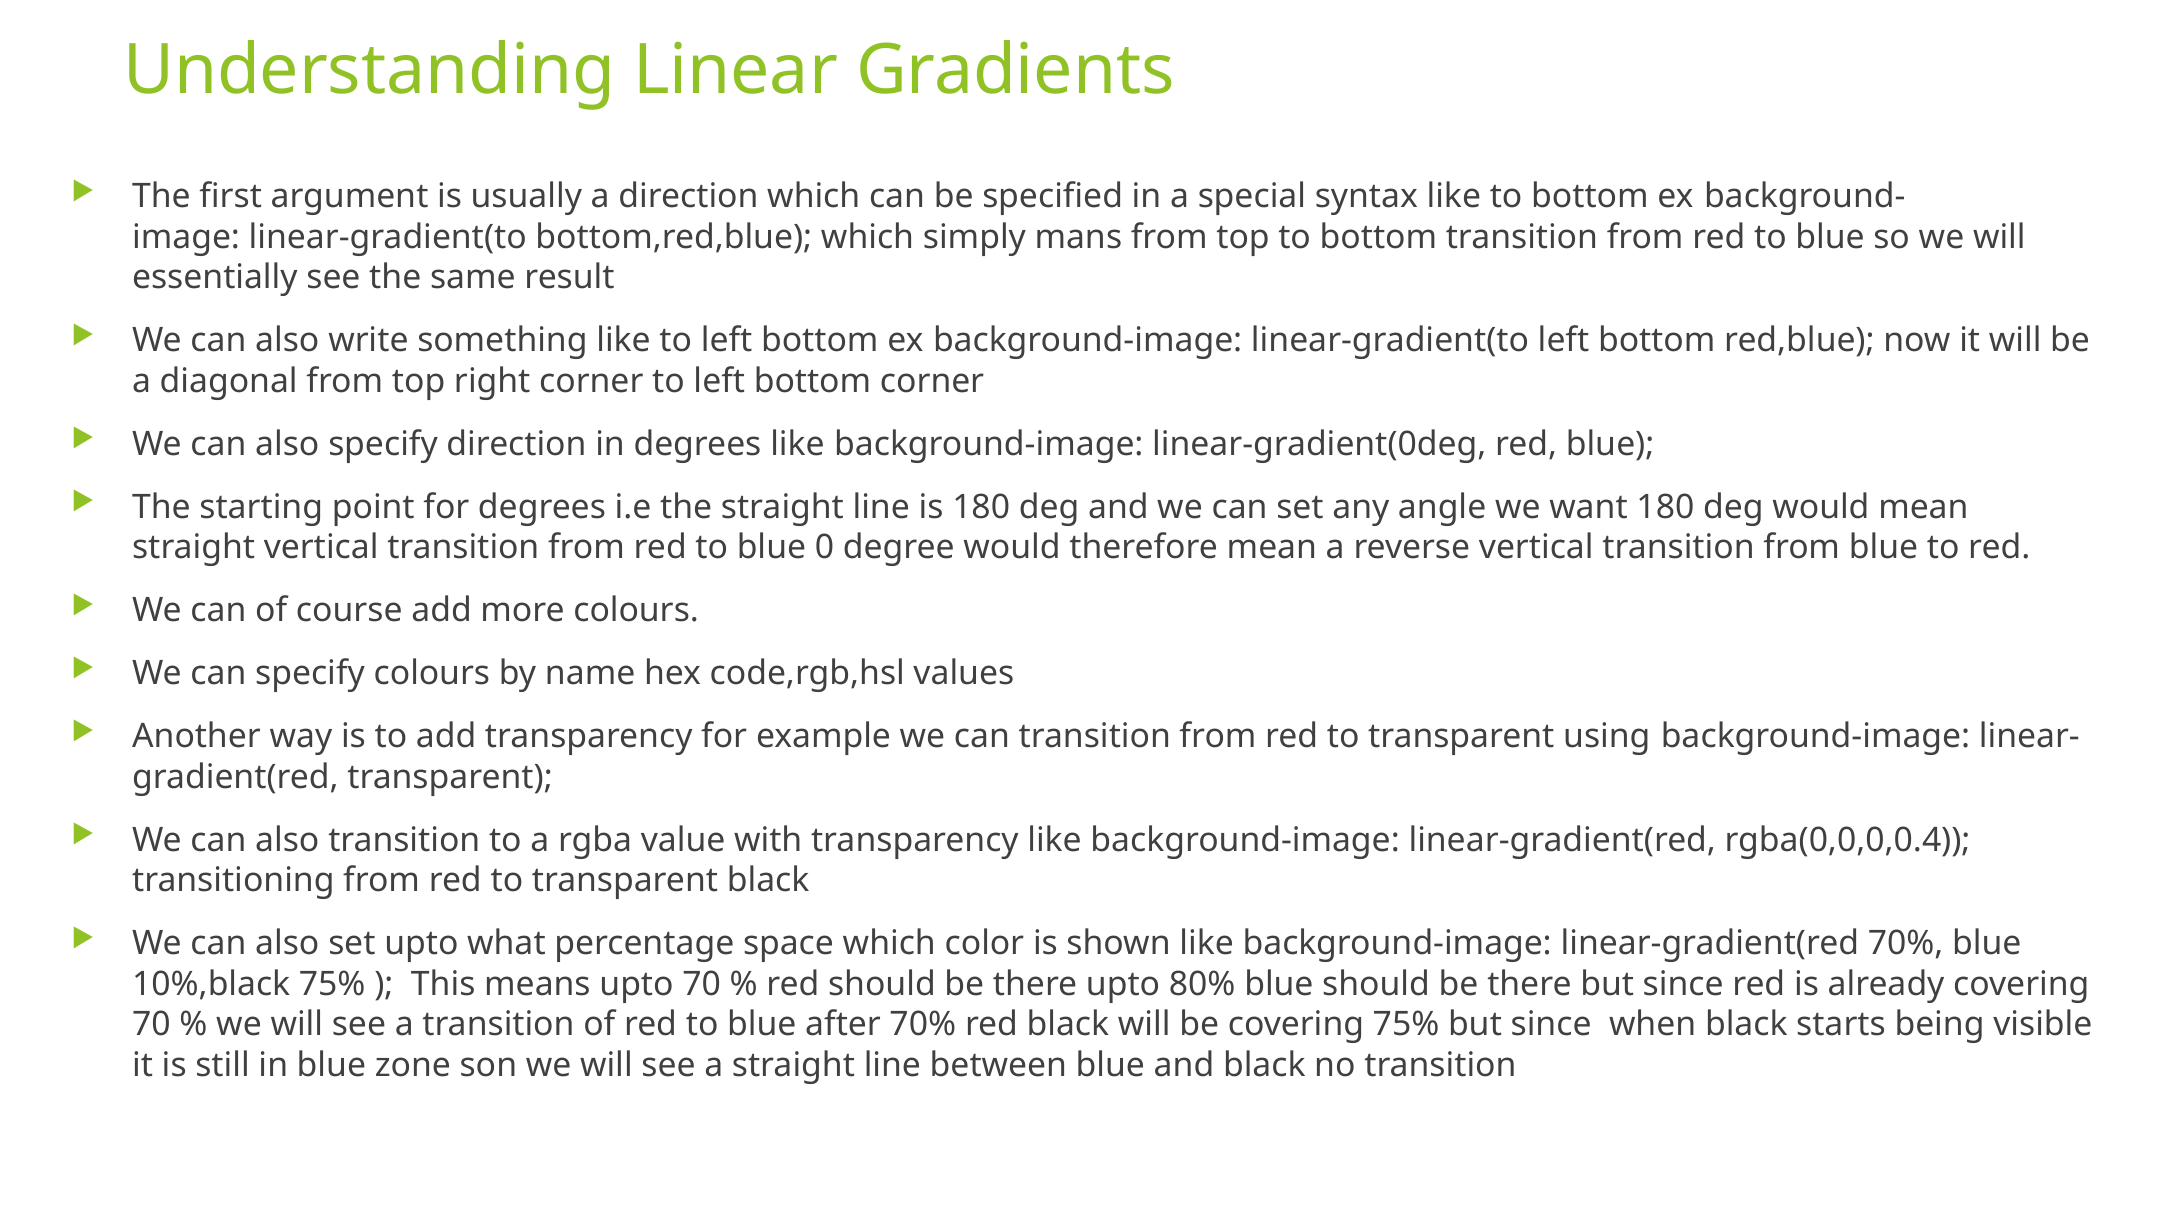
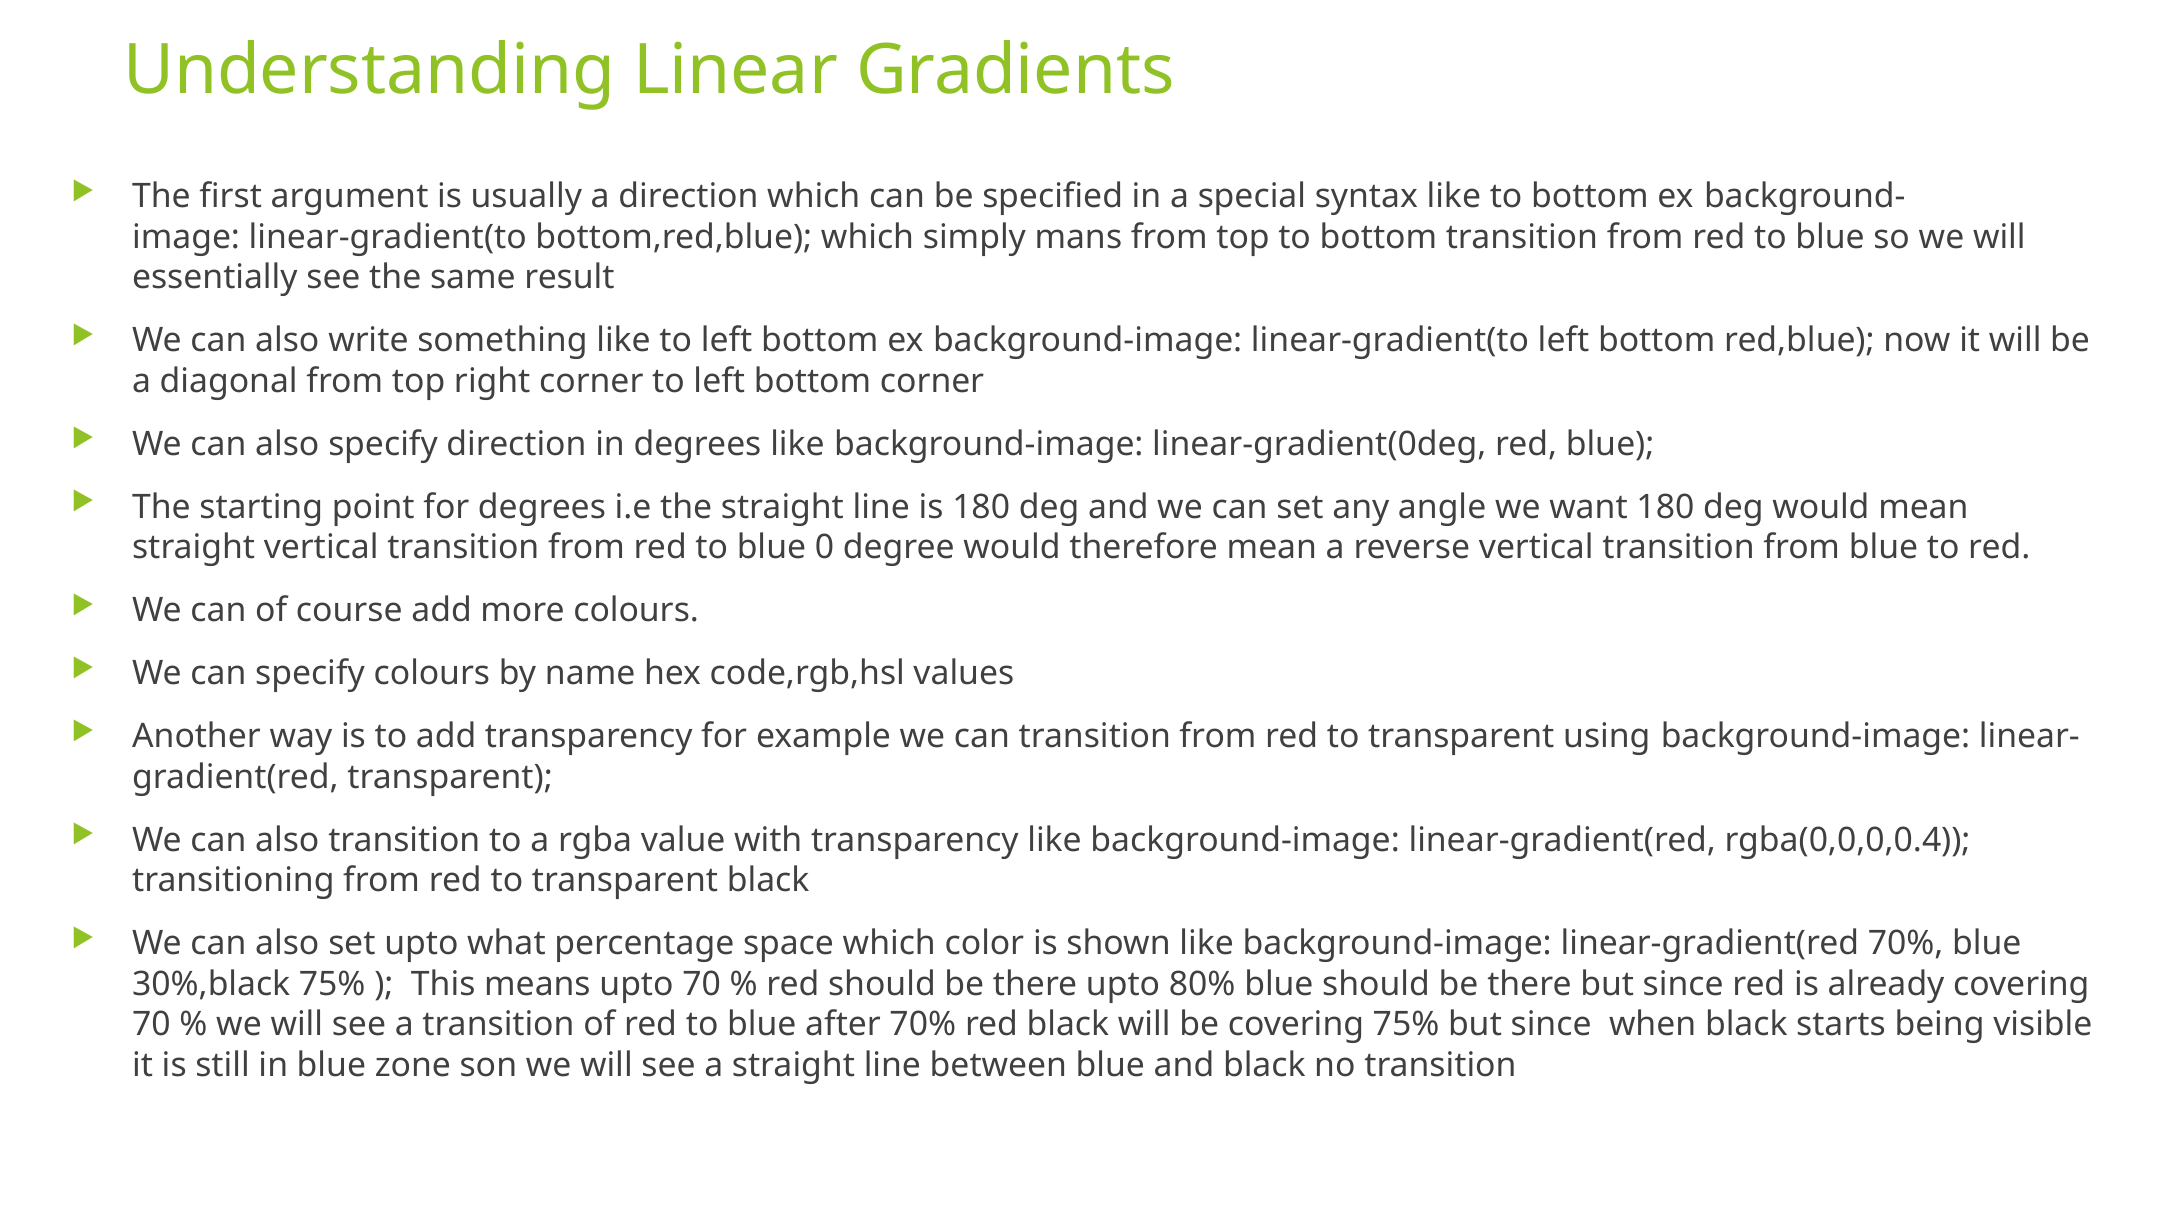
10%,black: 10%,black -> 30%,black
